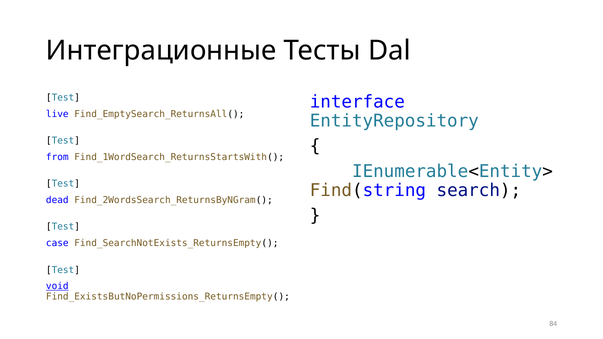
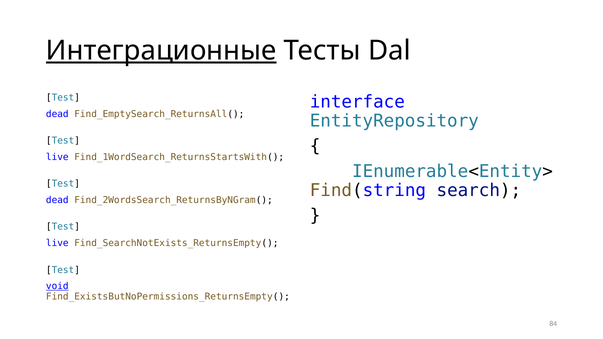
Интеграционные underline: none -> present
live at (57, 114): live -> dead
from at (57, 157): from -> live
case at (57, 243): case -> live
